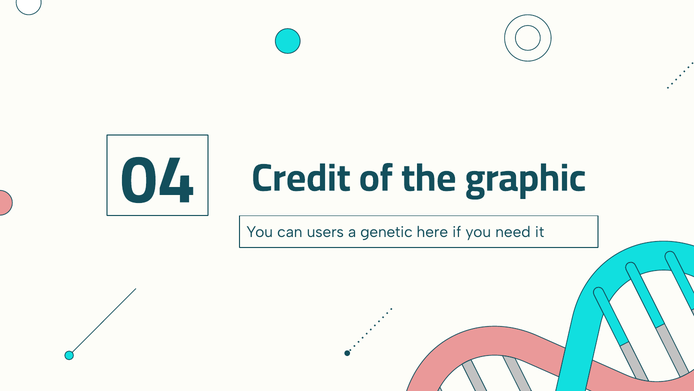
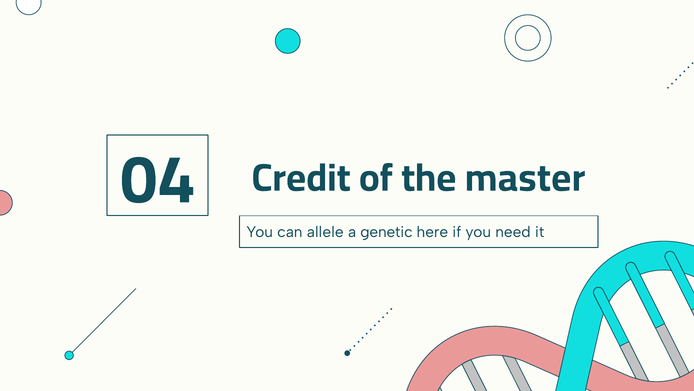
graphic: graphic -> master
users: users -> allele
